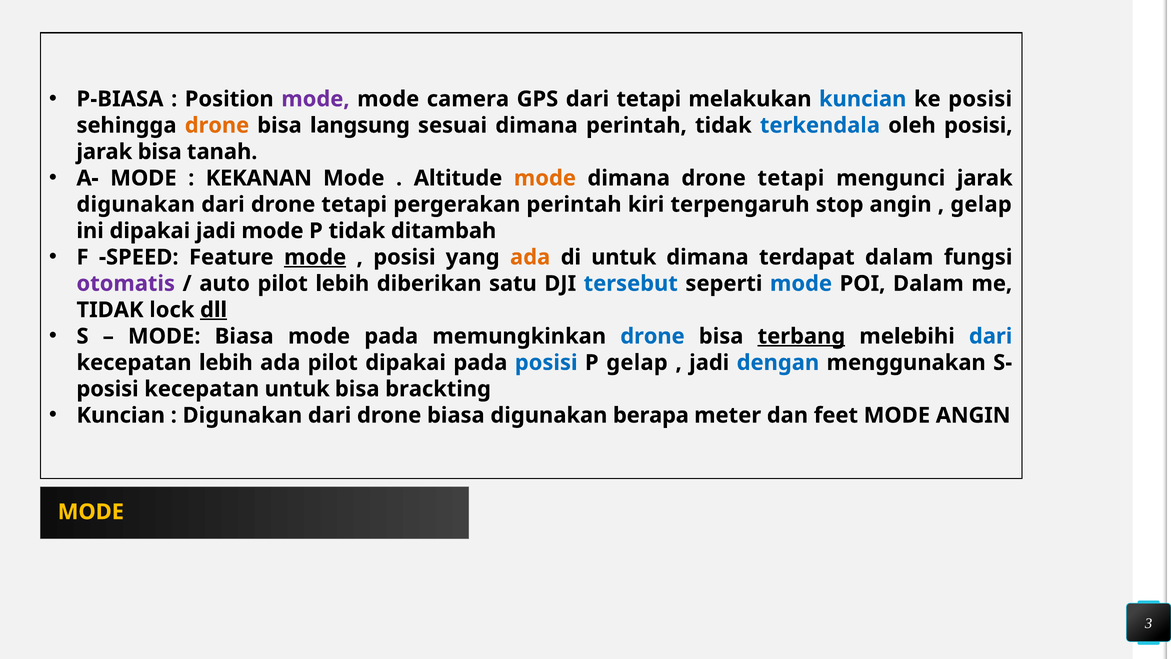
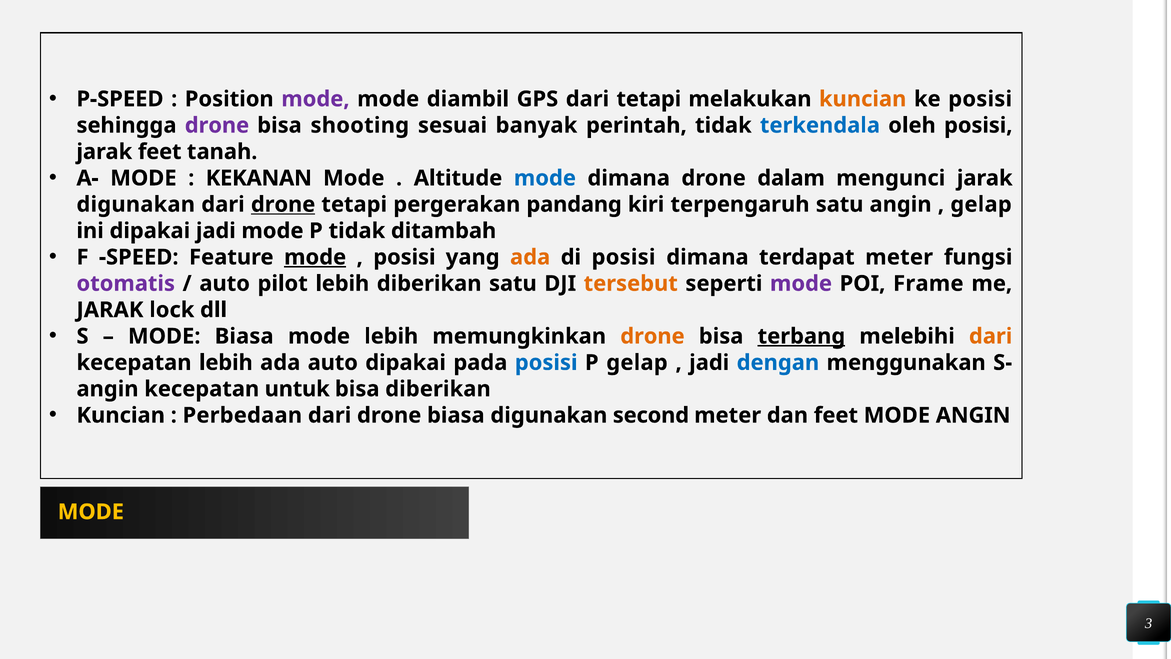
P-BIASA: P-BIASA -> P-SPEED
camera: camera -> diambil
kuncian at (863, 99) colour: blue -> orange
drone at (217, 125) colour: orange -> purple
langsung: langsung -> shooting
sesuai dimana: dimana -> banyak
jarak bisa: bisa -> feet
mode at (545, 178) colour: orange -> blue
dimana drone tetapi: tetapi -> dalam
drone at (283, 204) underline: none -> present
pergerakan perintah: perintah -> pandang
terpengaruh stop: stop -> satu
di untuk: untuk -> posisi
terdapat dalam: dalam -> meter
tersebut colour: blue -> orange
mode at (801, 283) colour: blue -> purple
POI Dalam: Dalam -> Frame
TIDAK at (110, 310): TIDAK -> JARAK
dll underline: present -> none
mode pada: pada -> lebih
drone at (652, 336) colour: blue -> orange
dari at (991, 336) colour: blue -> orange
ada pilot: pilot -> auto
posisi at (108, 389): posisi -> angin
bisa brackting: brackting -> diberikan
Digunakan at (242, 415): Digunakan -> Perbedaan
berapa: berapa -> second
